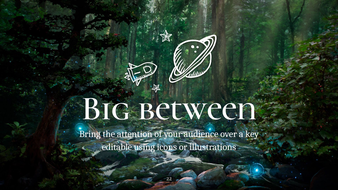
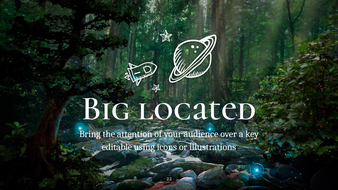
between: between -> located
